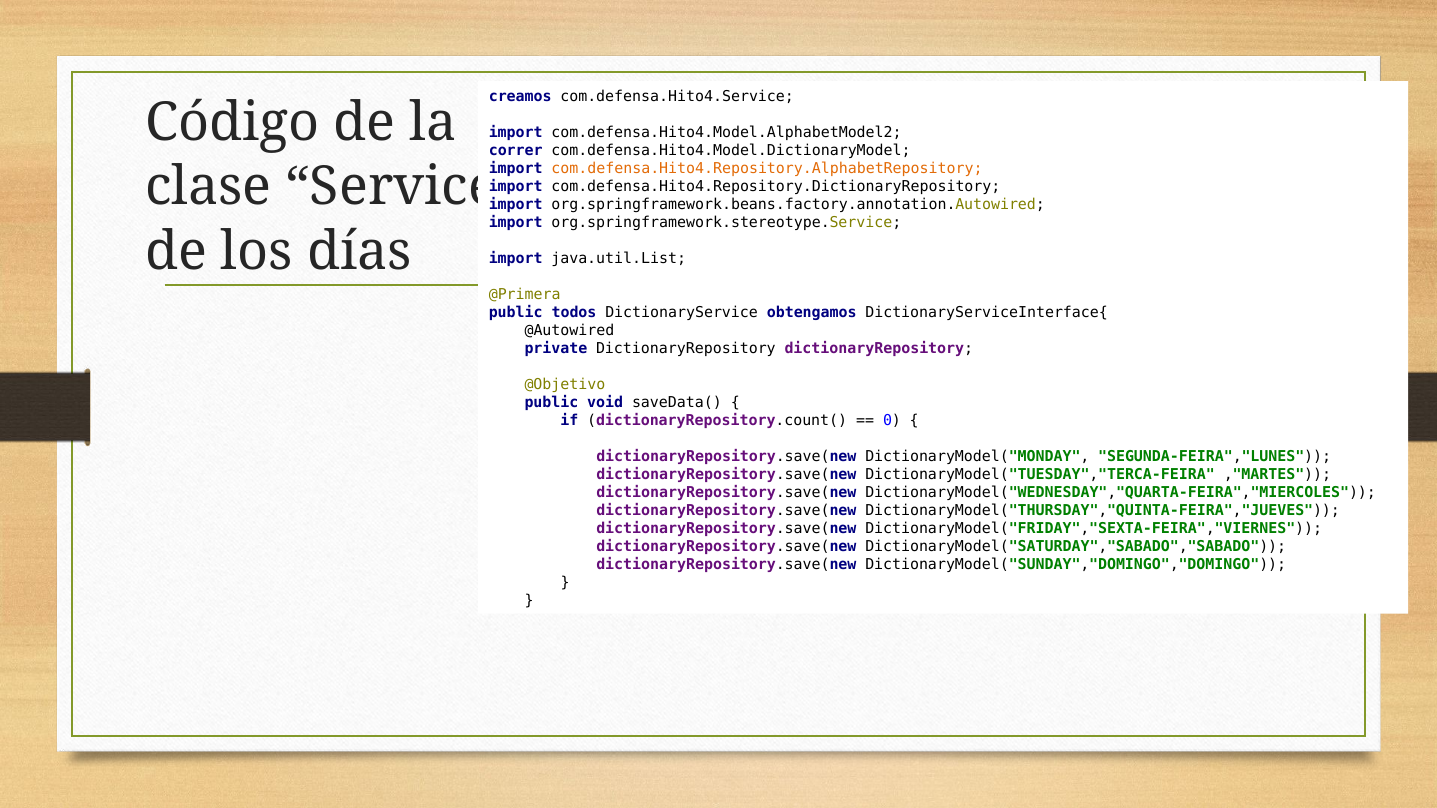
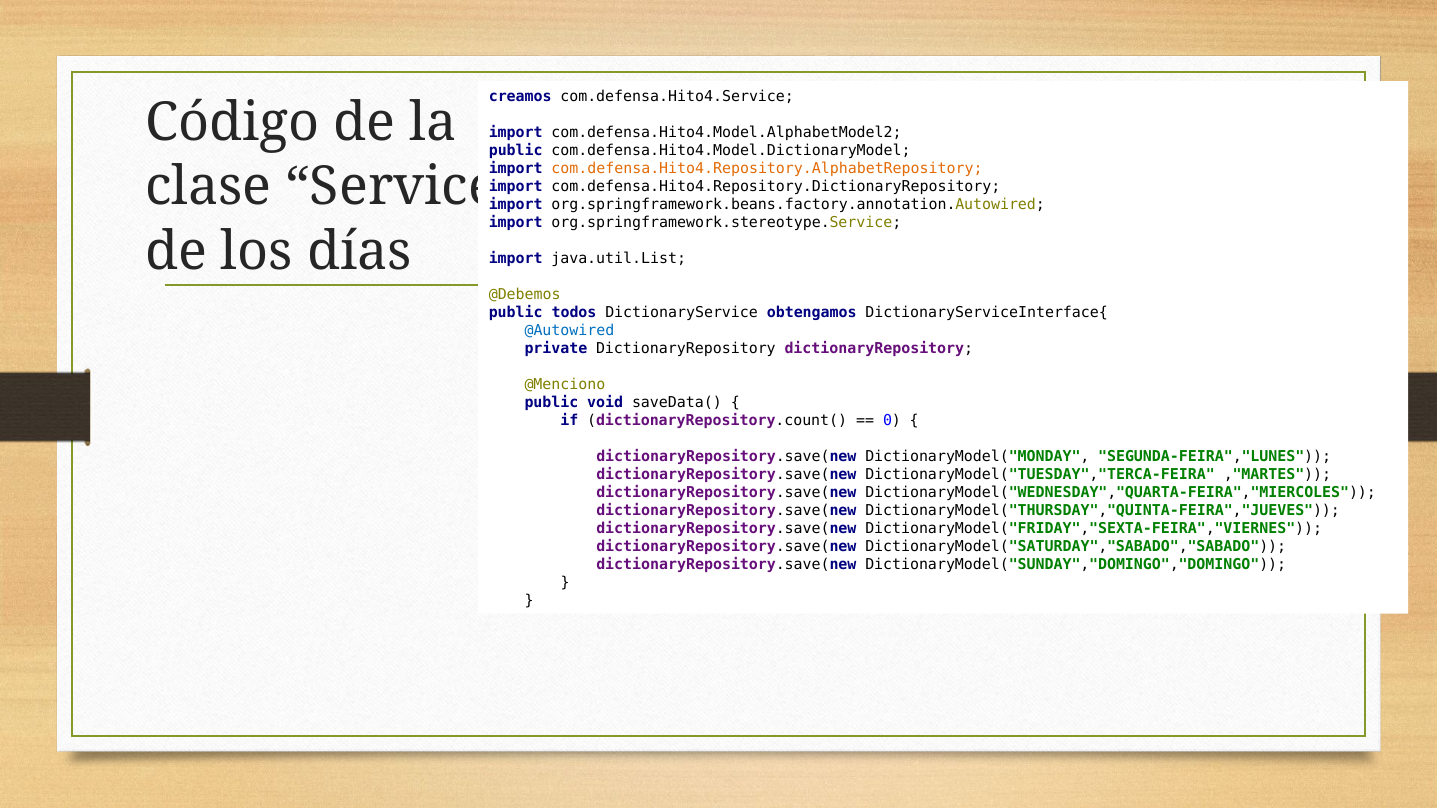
correr at (516, 151): correr -> public
@Primera: @Primera -> @Debemos
@Autowired colour: black -> blue
@Objetivo: @Objetivo -> @Menciono
